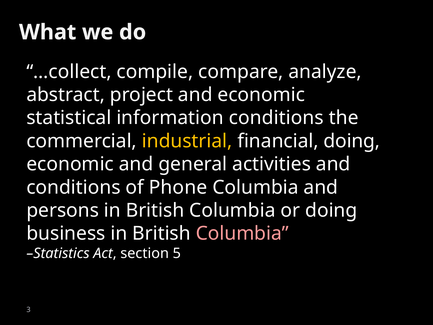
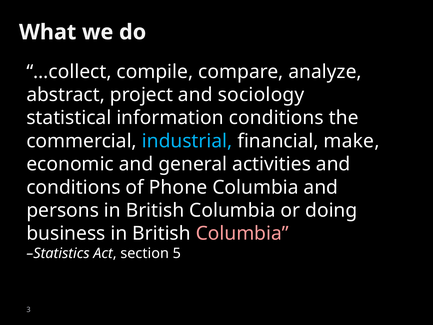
and economic: economic -> sociology
industrial colour: yellow -> light blue
financial doing: doing -> make
